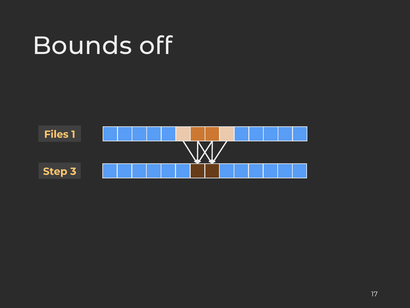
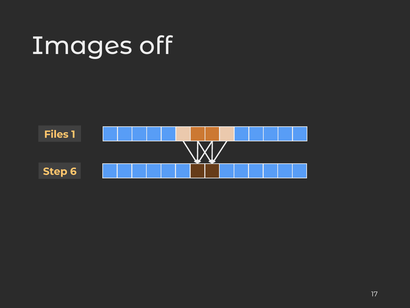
Bounds: Bounds -> Images
3: 3 -> 6
